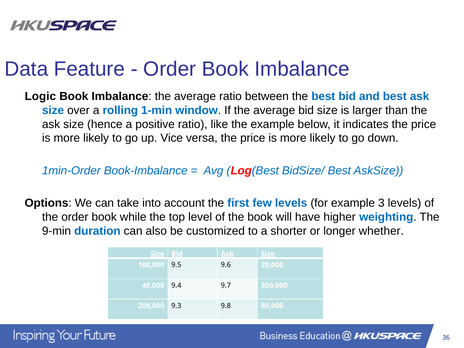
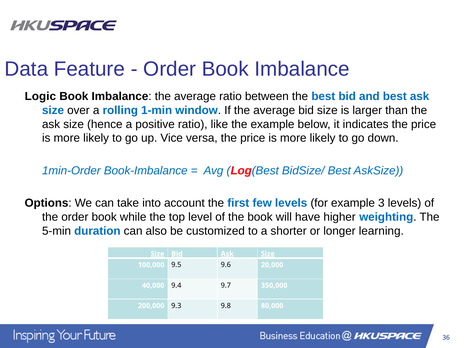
9-min: 9-min -> 5-min
whether: whether -> learning
